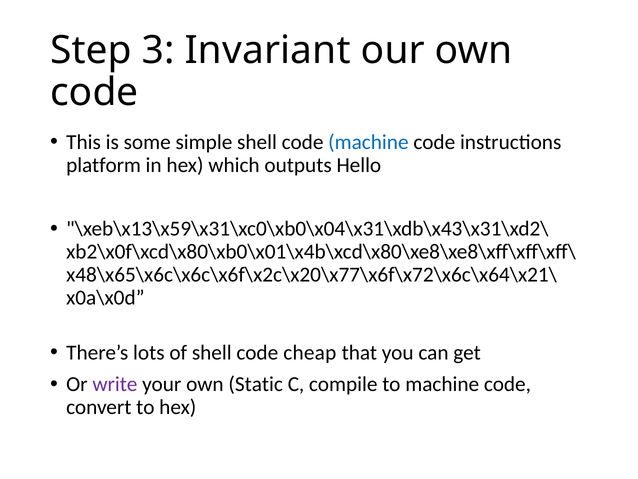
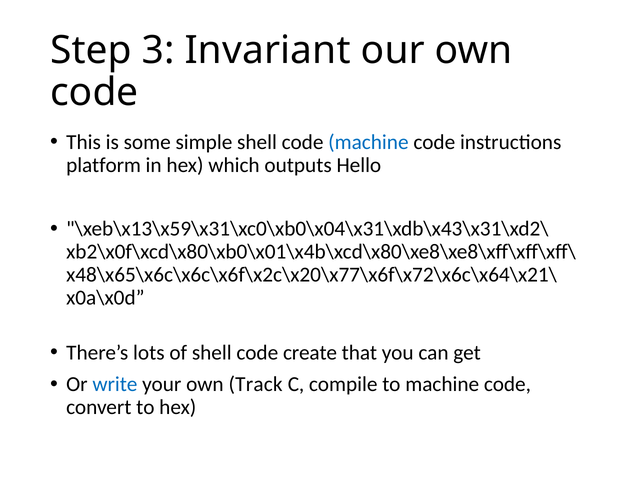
cheap: cheap -> create
write colour: purple -> blue
Static: Static -> Track
